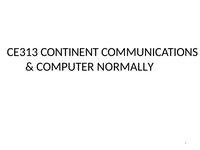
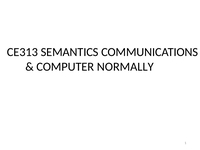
CONTINENT: CONTINENT -> SEMANTICS
